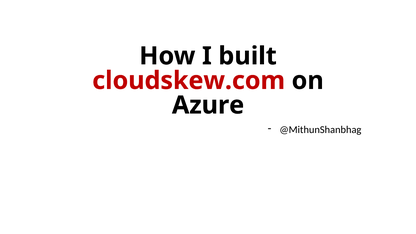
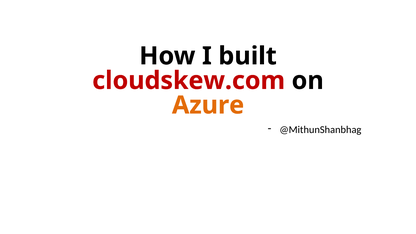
Azure colour: black -> orange
